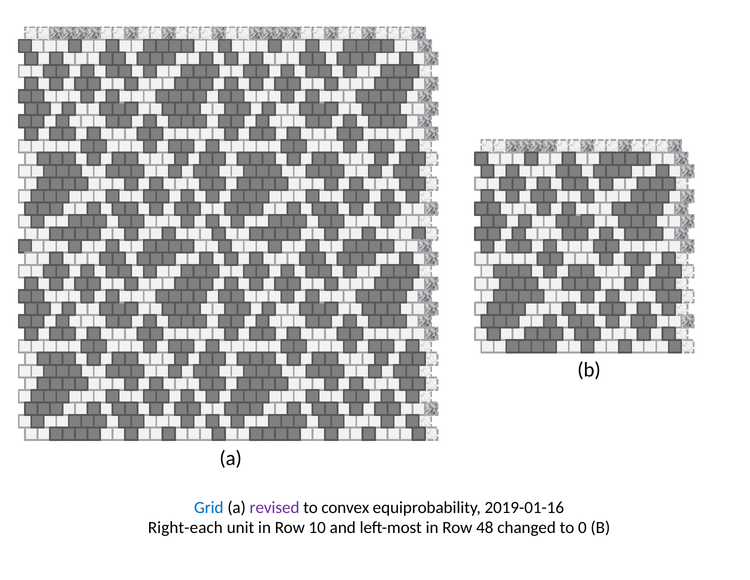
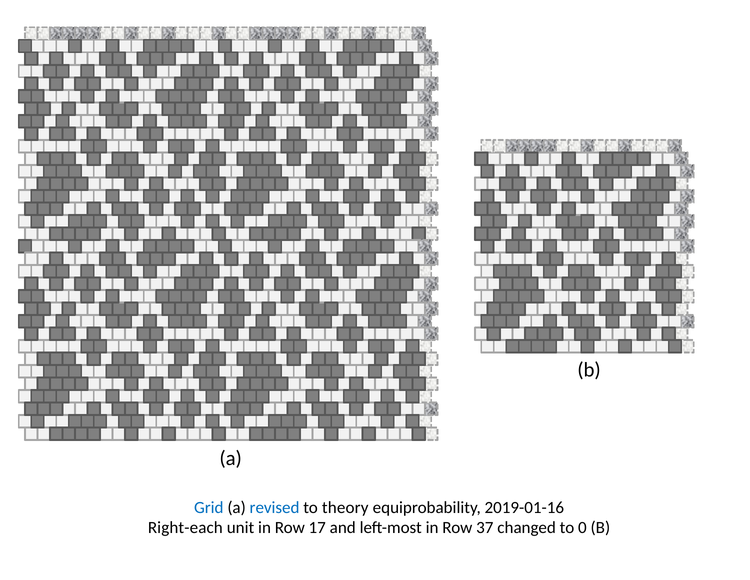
revised colour: purple -> blue
convex: convex -> theory
10: 10 -> 17
48: 48 -> 37
